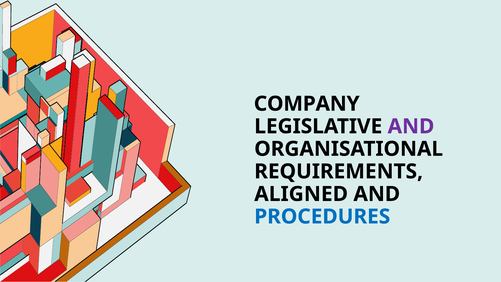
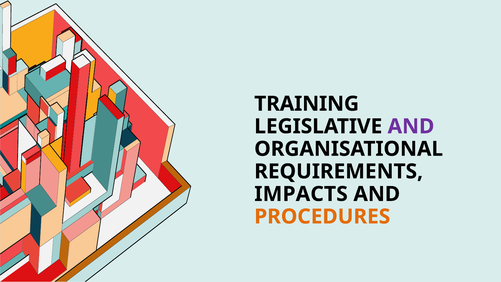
COMPANY: COMPANY -> TRAINING
ALIGNED: ALIGNED -> IMPACTS
PROCEDURES colour: blue -> orange
